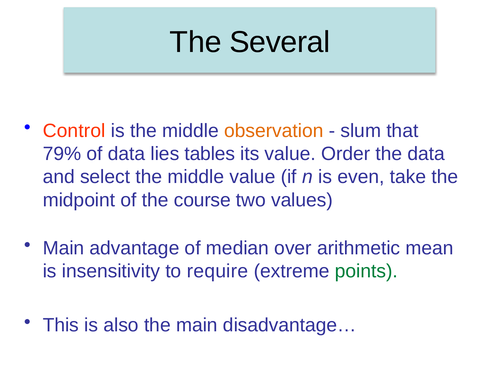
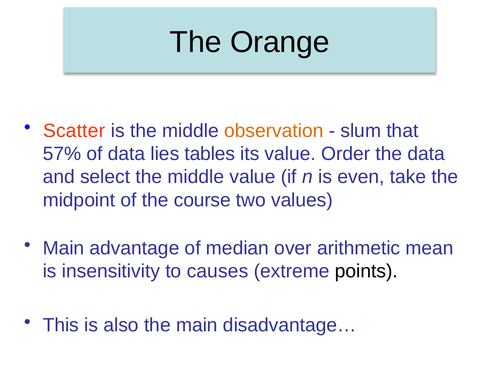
Several: Several -> Orange
Control: Control -> Scatter
79%: 79% -> 57%
require: require -> causes
points colour: green -> black
